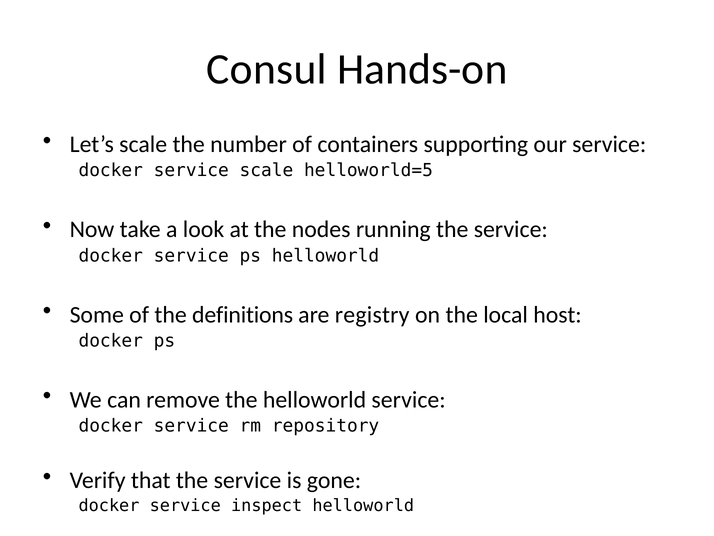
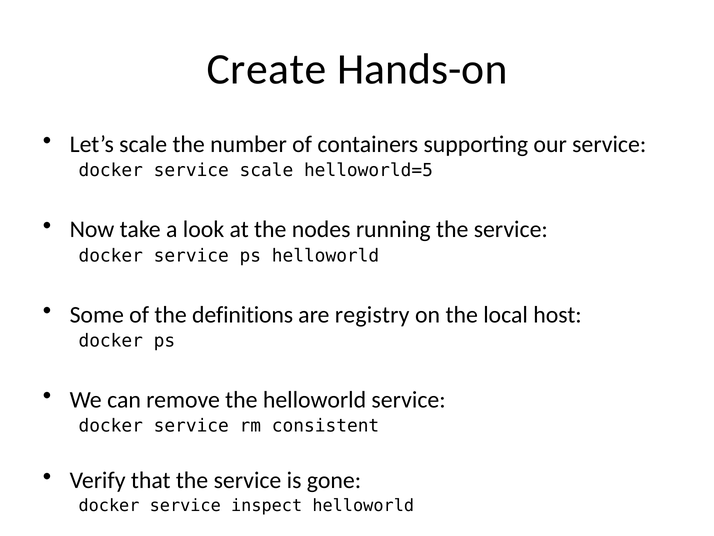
Consul: Consul -> Create
repository: repository -> consistent
